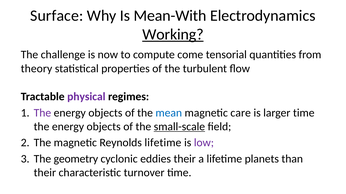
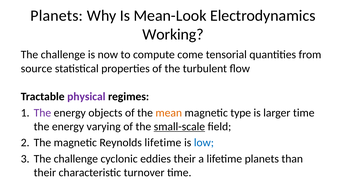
Surface at (57, 16): Surface -> Planets
Mean-With: Mean-With -> Mean-Look
Working underline: present -> none
theory: theory -> source
mean colour: blue -> orange
care: care -> type
objects at (104, 127): objects -> varying
low colour: purple -> blue
geometry at (76, 159): geometry -> challenge
